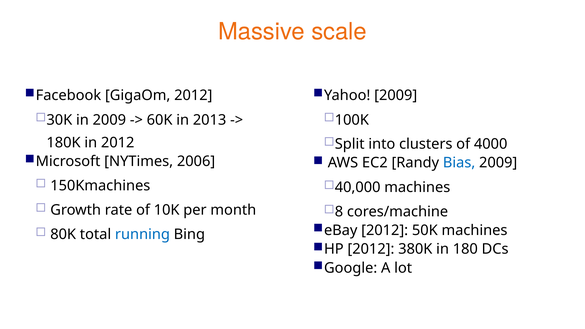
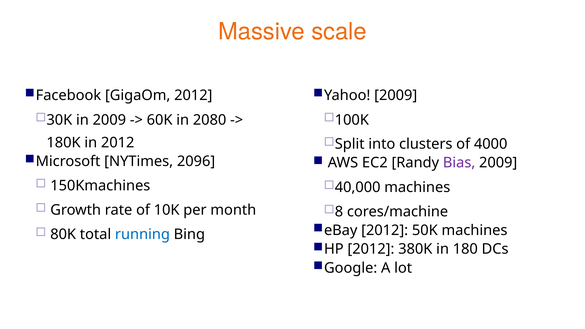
2013: 2013 -> 2080
2006: 2006 -> 2096
Bias colour: blue -> purple
